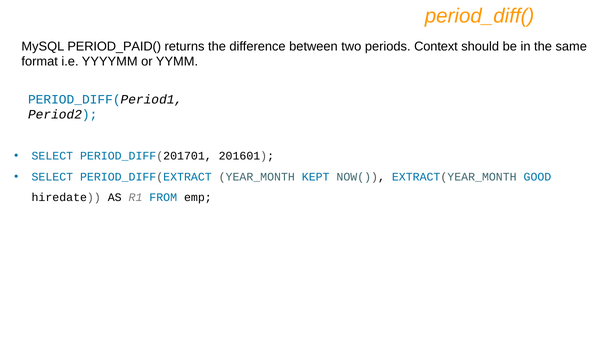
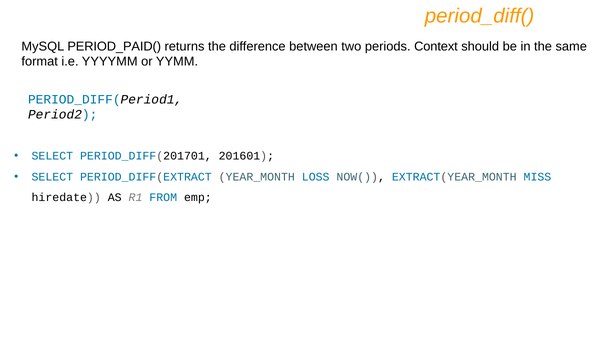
KEPT: KEPT -> LOSS
GOOD: GOOD -> MISS
